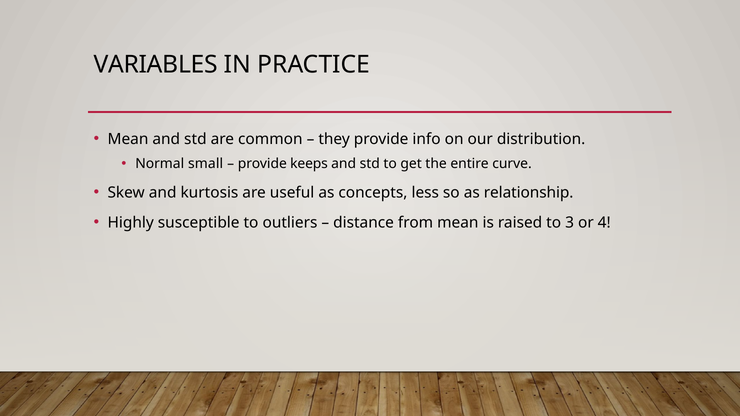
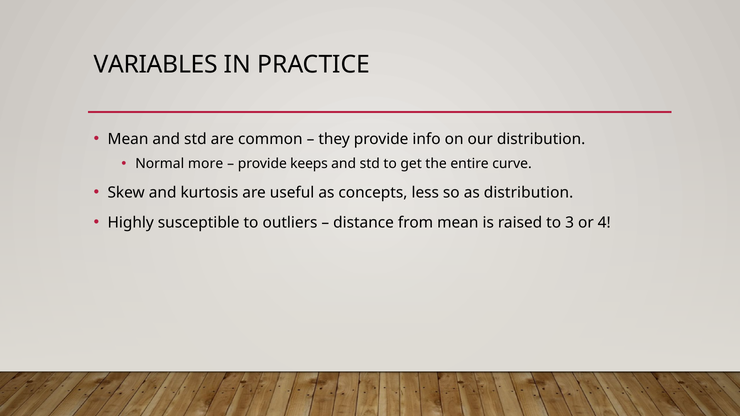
small: small -> more
as relationship: relationship -> distribution
